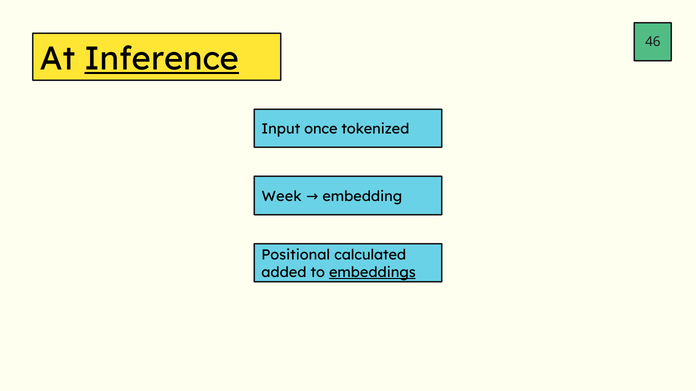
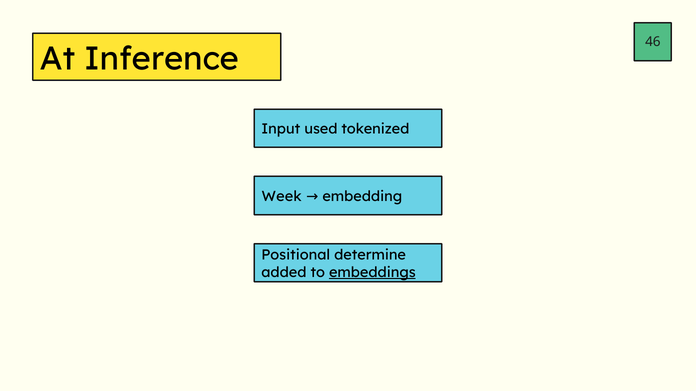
Inference underline: present -> none
once: once -> used
calculated: calculated -> determine
